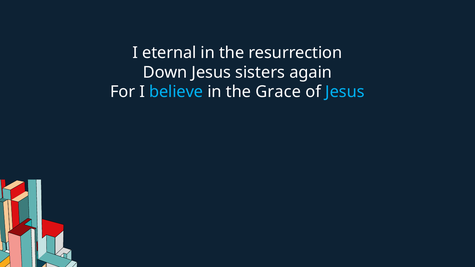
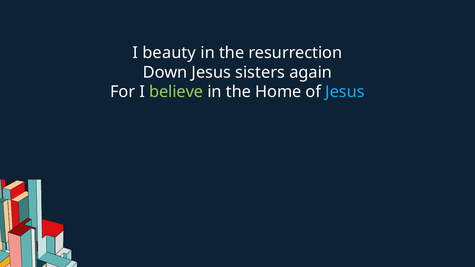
eternal: eternal -> beauty
believe colour: light blue -> light green
Grace: Grace -> Home
